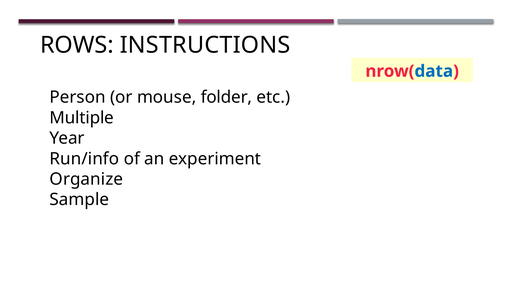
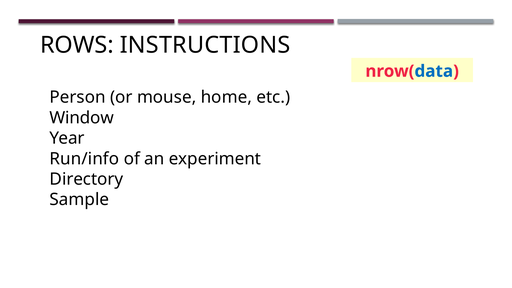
folder: folder -> home
Multiple: Multiple -> Window
Organize: Organize -> Directory
